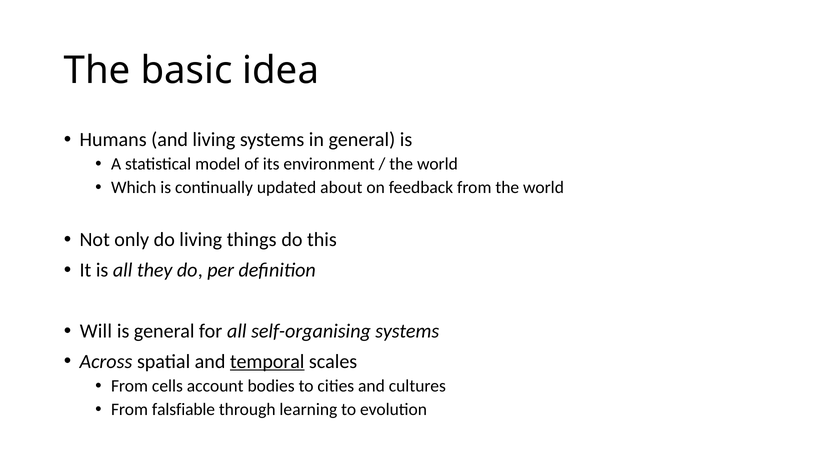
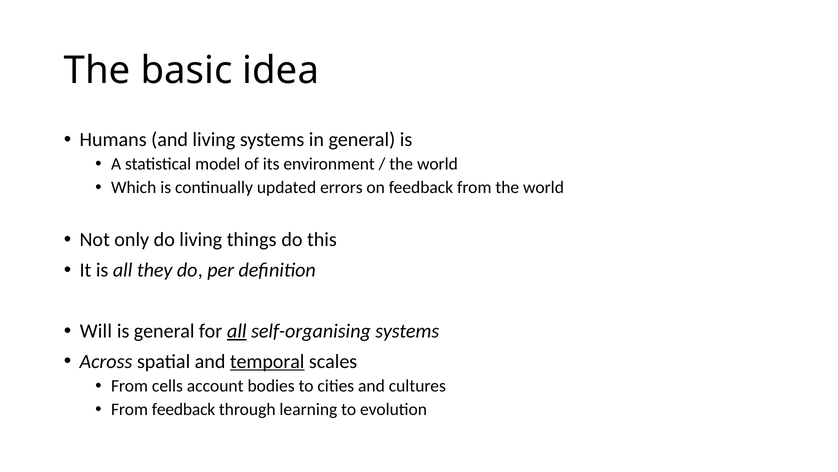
about: about -> errors
all at (237, 331) underline: none -> present
From falsfiable: falsfiable -> feedback
